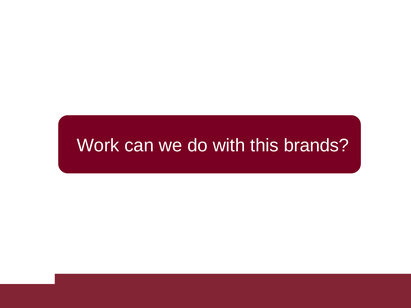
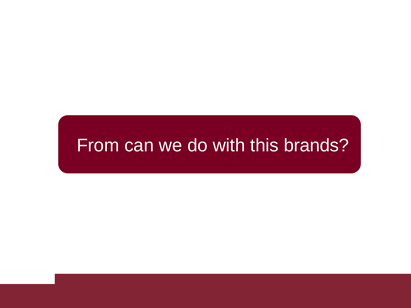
Work: Work -> From
